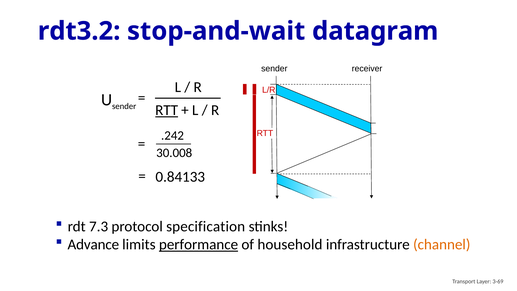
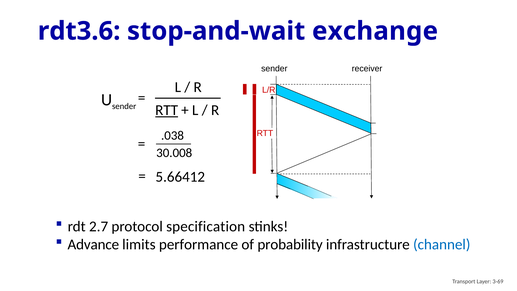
rdt3.2: rdt3.2 -> rdt3.6
datagram: datagram -> exchange
.242: .242 -> .038
0.84133: 0.84133 -> 5.66412
7.3: 7.3 -> 2.7
performance underline: present -> none
household: household -> probability
channel colour: orange -> blue
